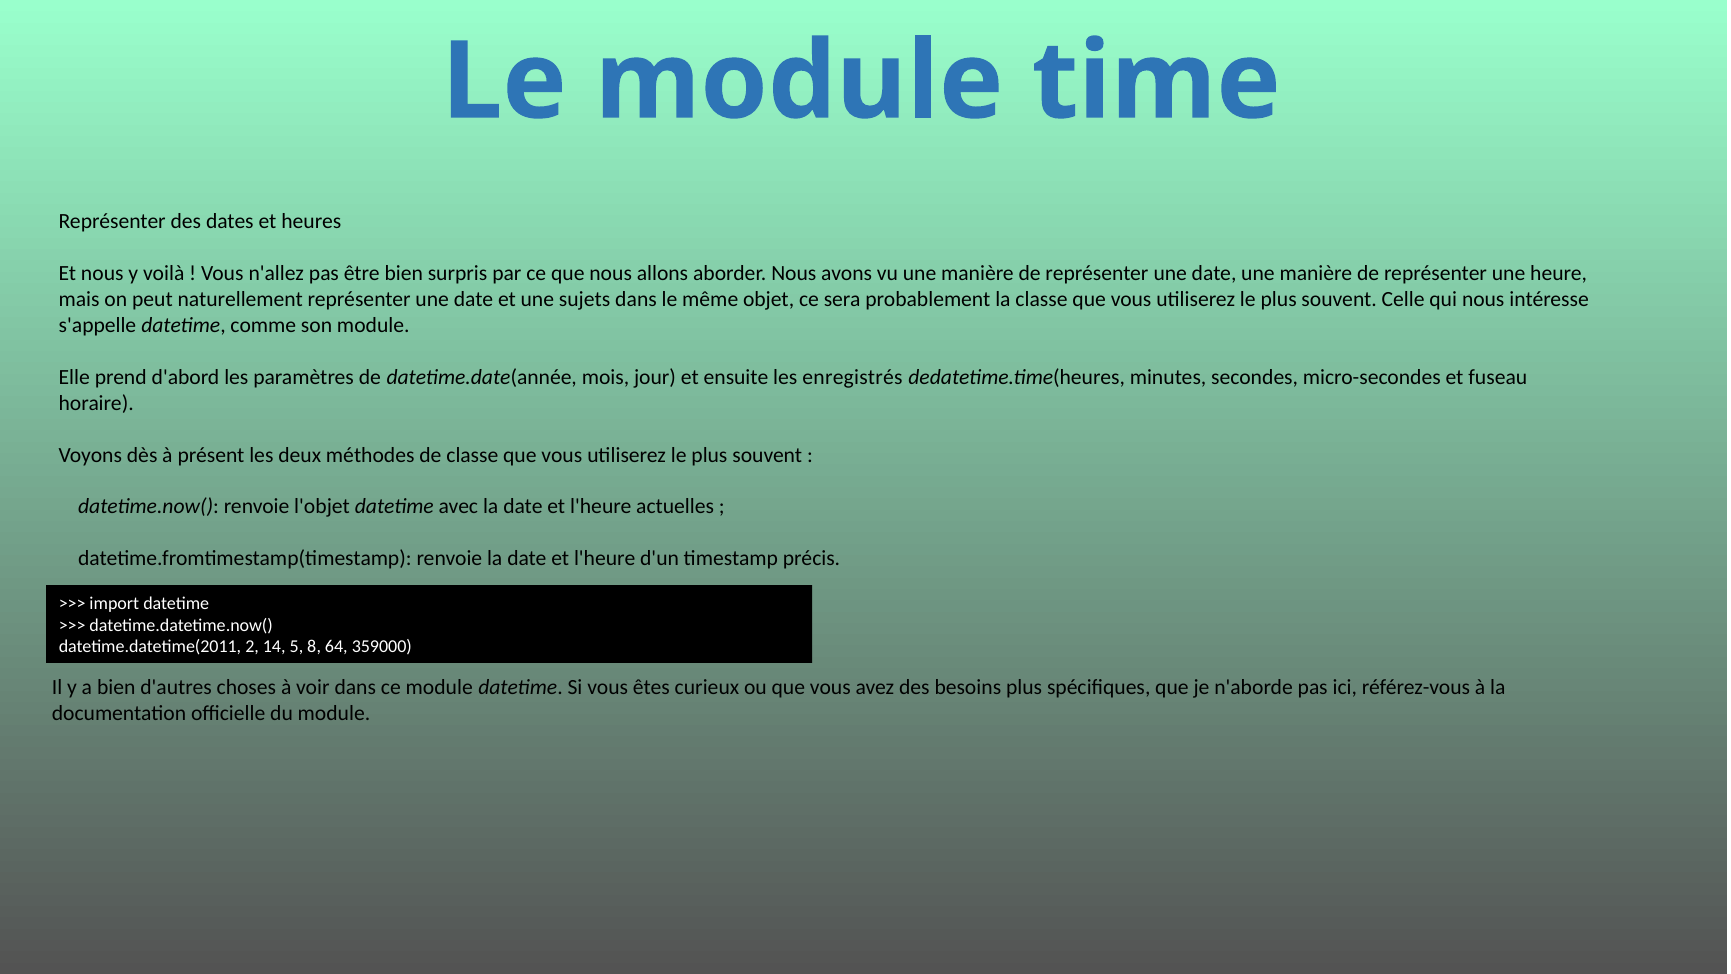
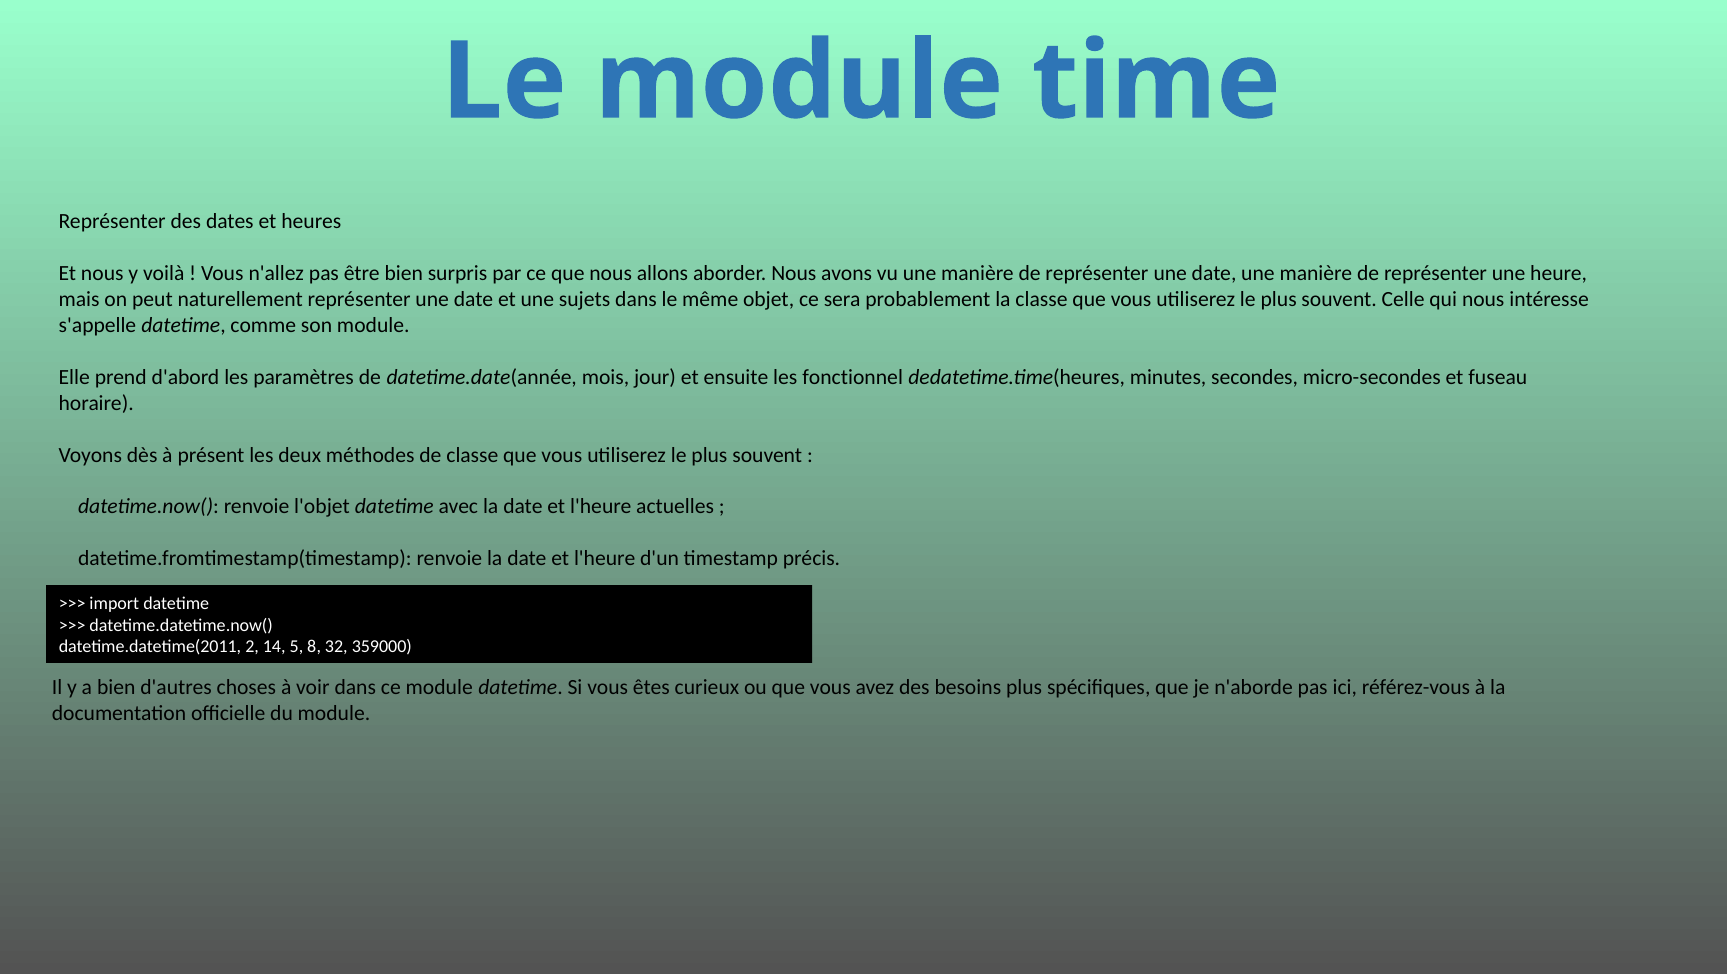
enregistrés: enregistrés -> fonctionnel
64: 64 -> 32
